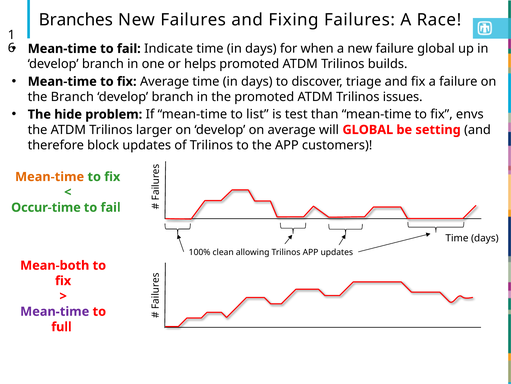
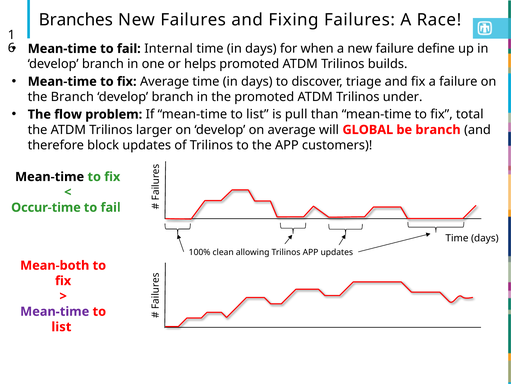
Indicate: Indicate -> Internal
failure global: global -> define
issues: issues -> under
hide: hide -> flow
test: test -> pull
envs: envs -> total
be setting: setting -> branch
Mean-time at (50, 177) colour: orange -> black
full at (62, 326): full -> list
